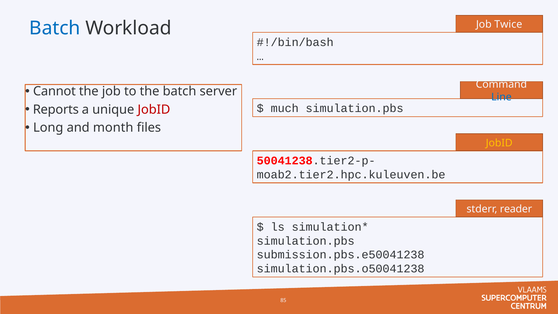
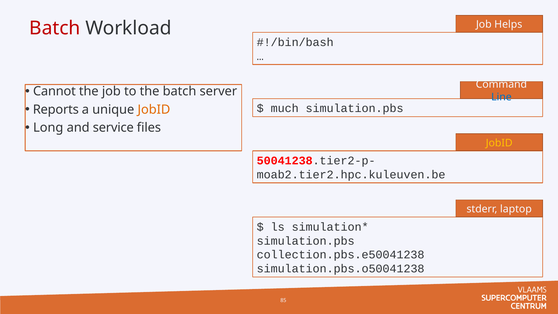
Twice: Twice -> Helps
Batch at (55, 28) colour: blue -> red
JobID at (154, 109) colour: red -> orange
month: month -> service
reader: reader -> laptop
submission.pbs.e50041238: submission.pbs.e50041238 -> collection.pbs.e50041238
